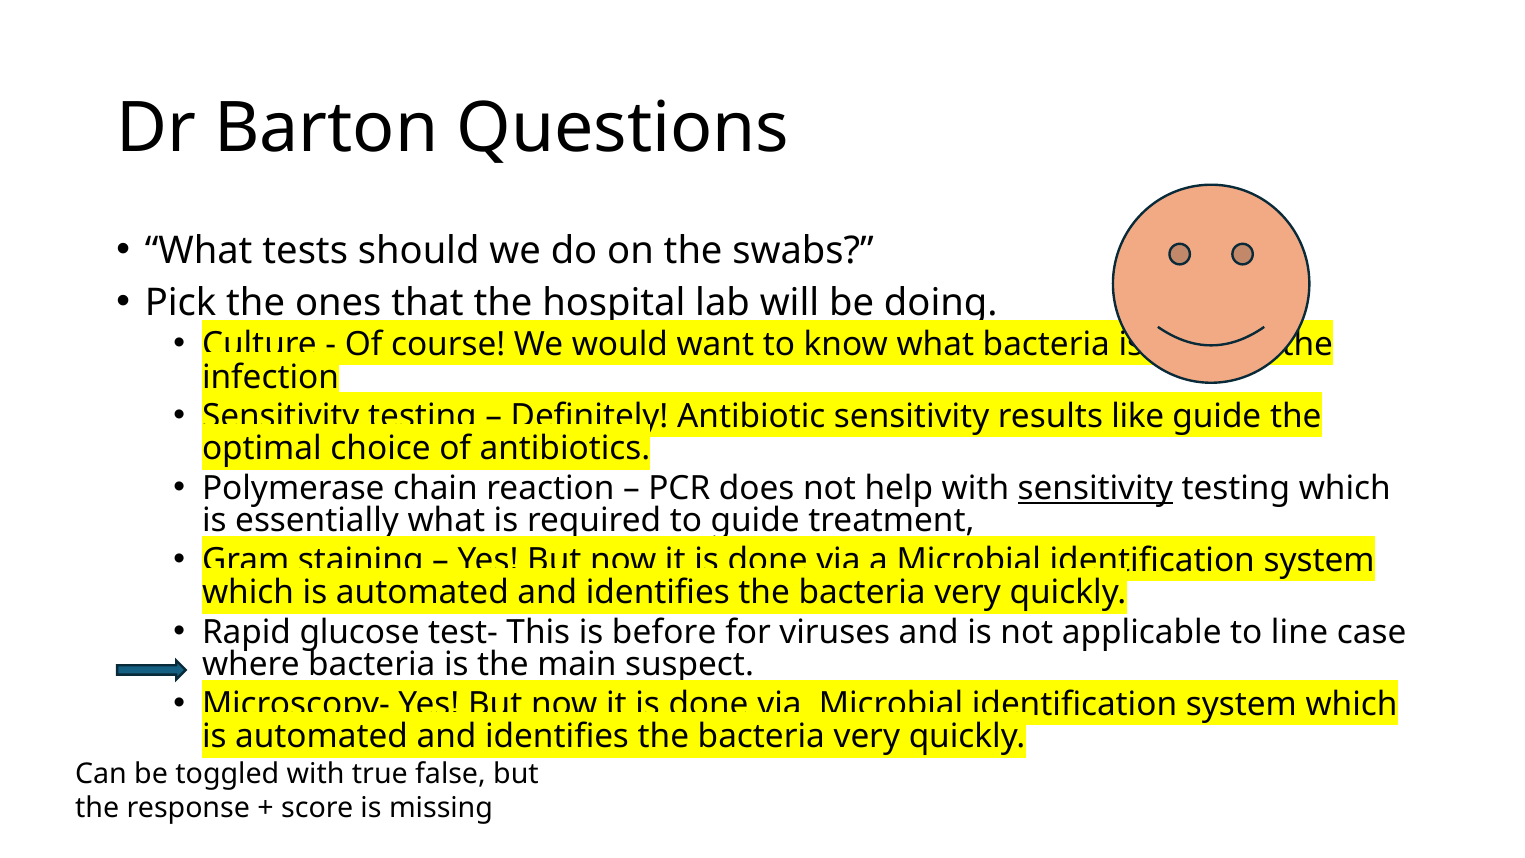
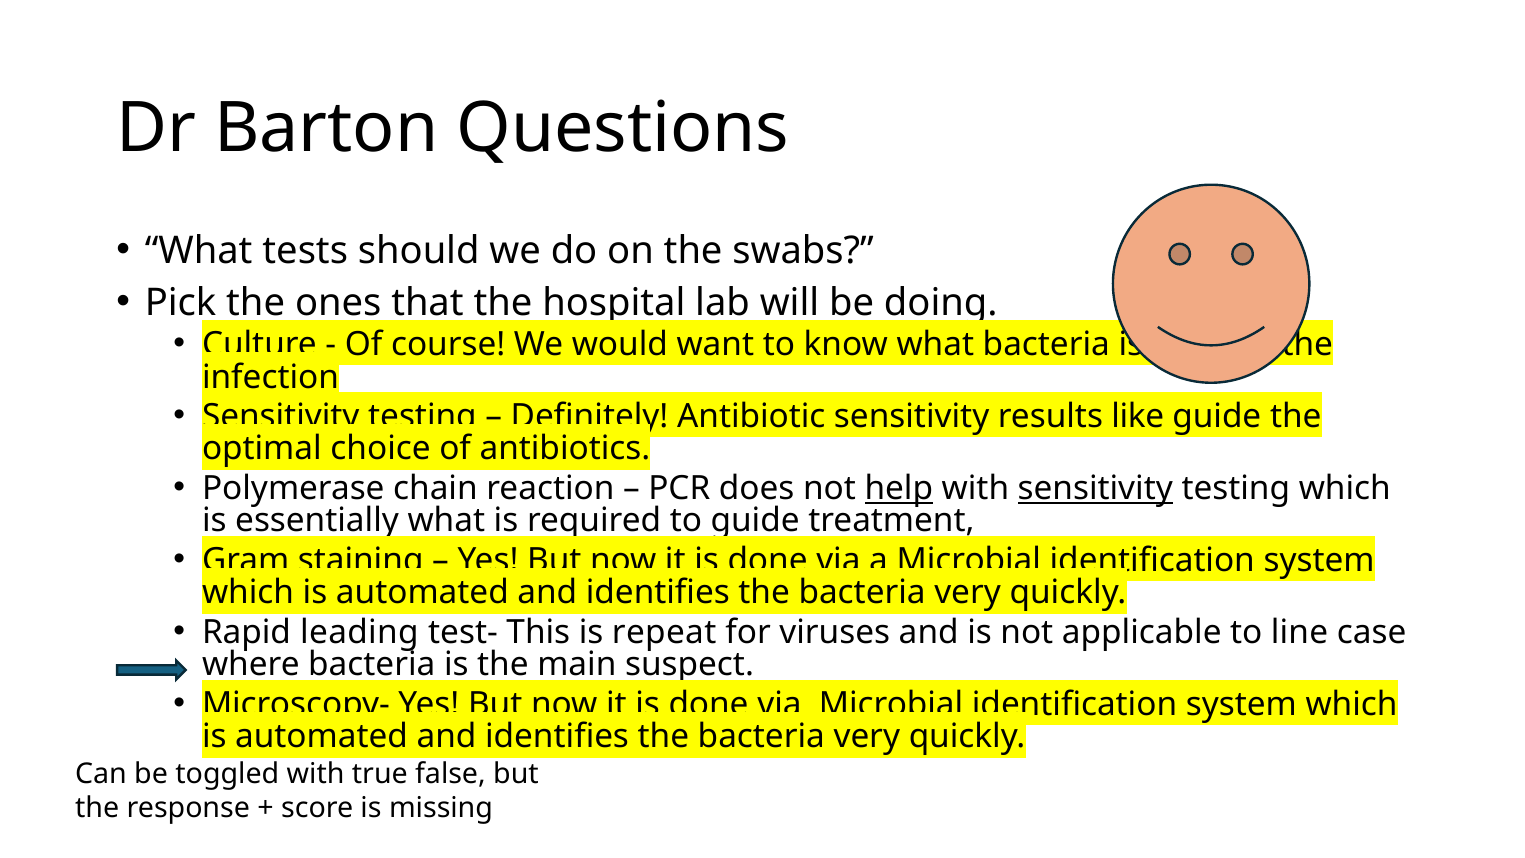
help underline: none -> present
glucose: glucose -> leading
before: before -> repeat
